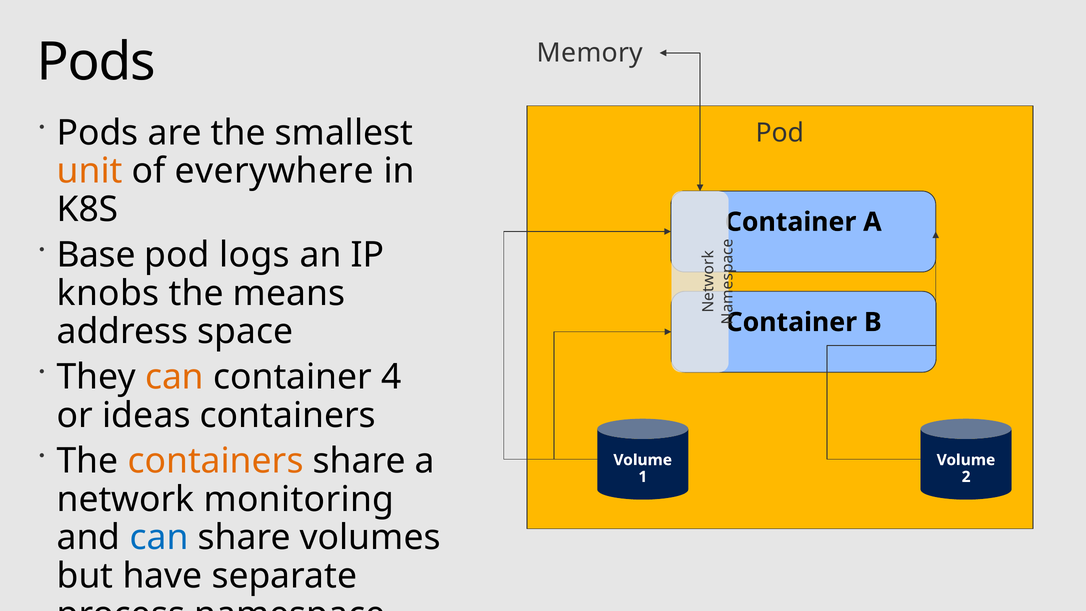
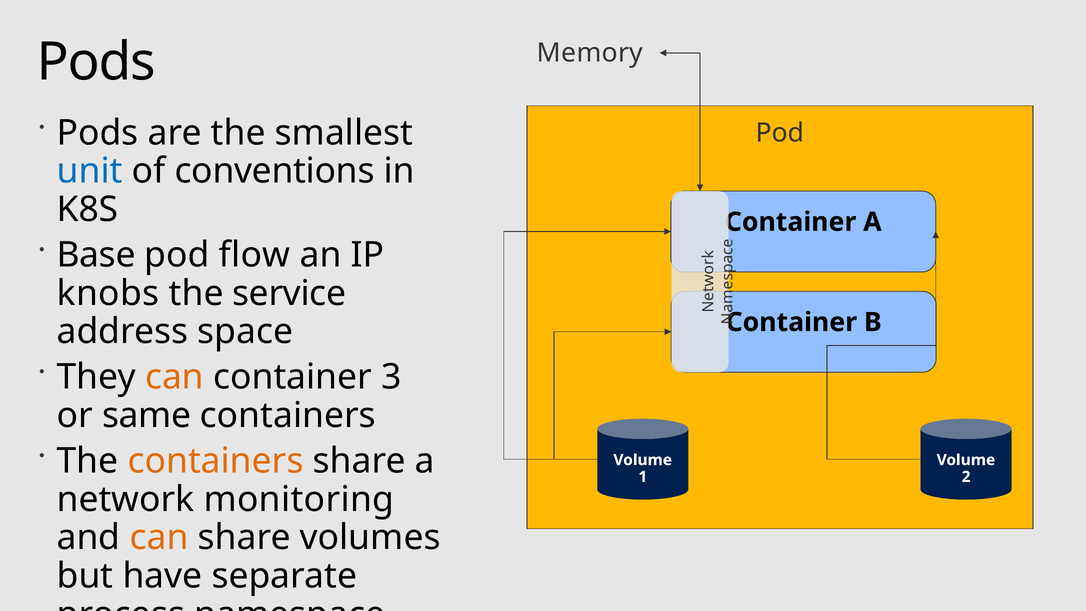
unit colour: orange -> blue
everywhere: everywhere -> conventions
logs: logs -> flow
means: means -> service
4: 4 -> 3
ideas: ideas -> same
can at (159, 538) colour: blue -> orange
